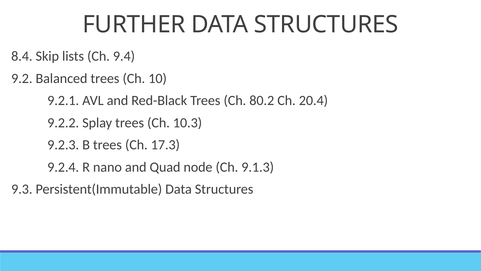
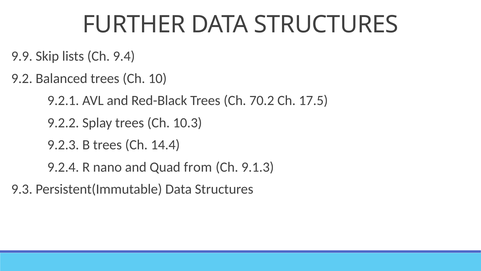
8.4: 8.4 -> 9.9
80.2: 80.2 -> 70.2
20.4: 20.4 -> 17.5
17.3: 17.3 -> 14.4
node: node -> from
